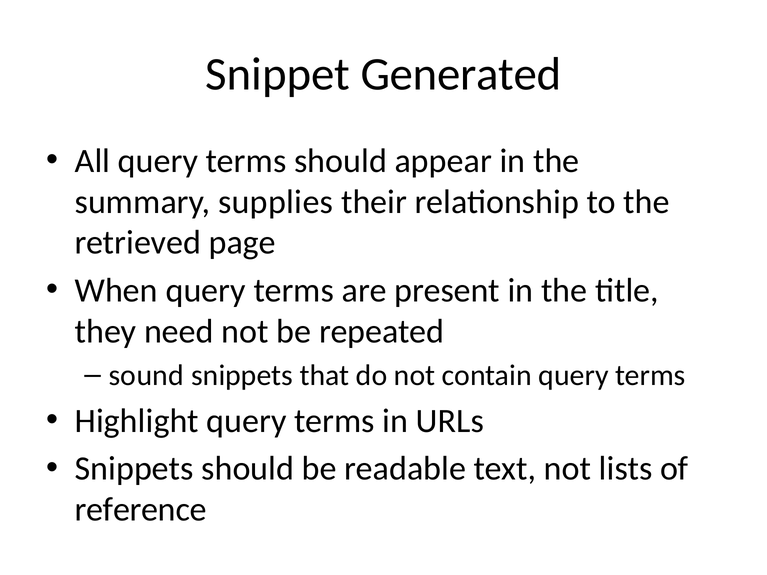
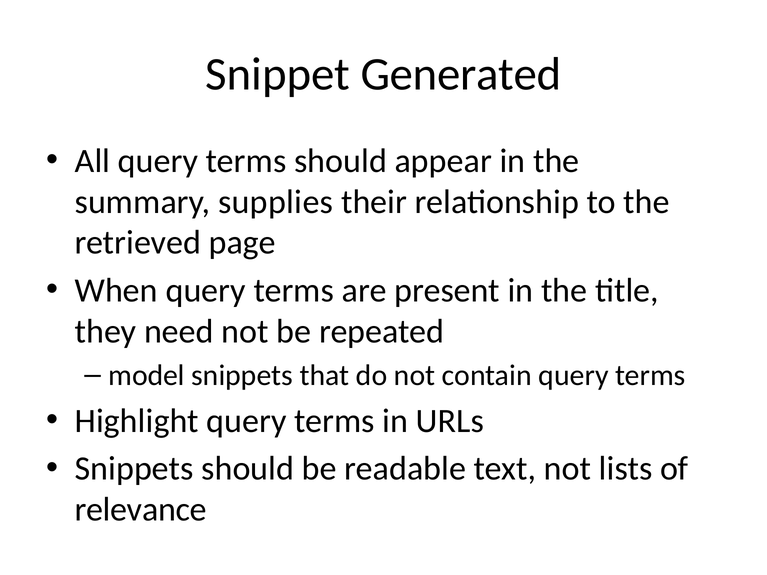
sound: sound -> model
reference: reference -> relevance
